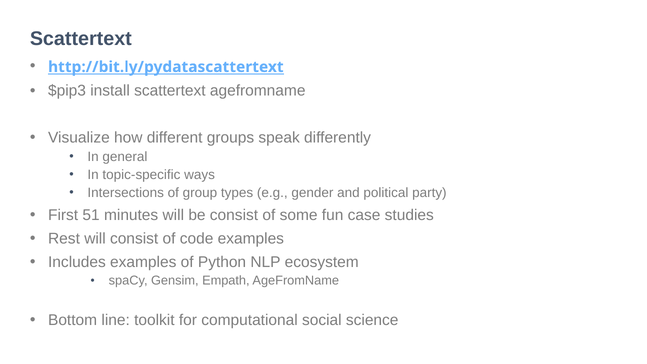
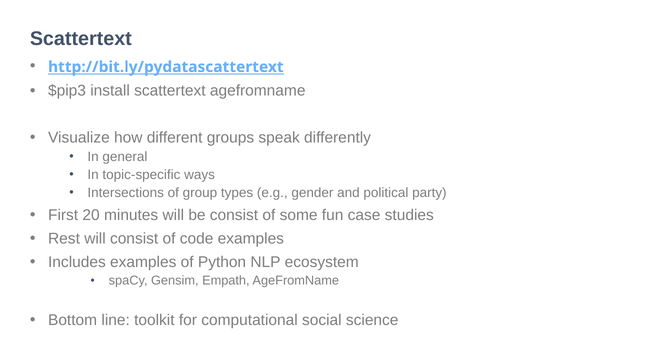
51: 51 -> 20
